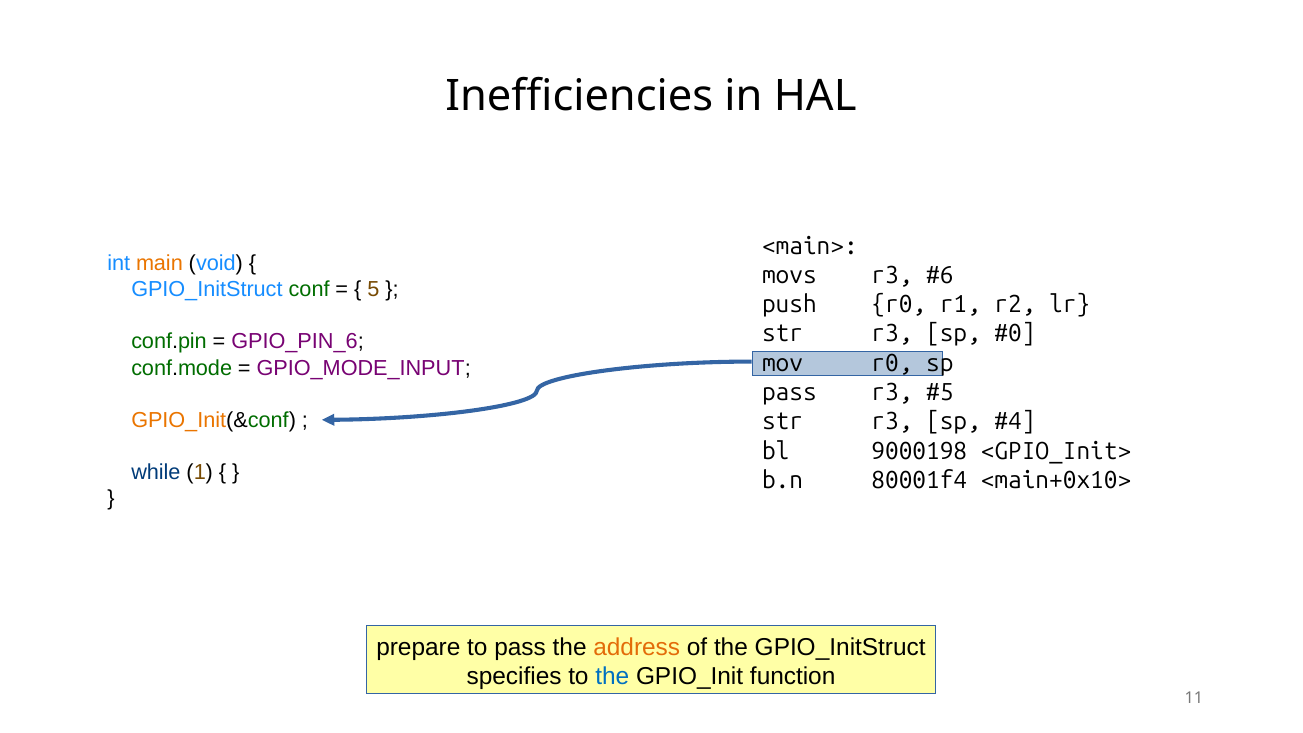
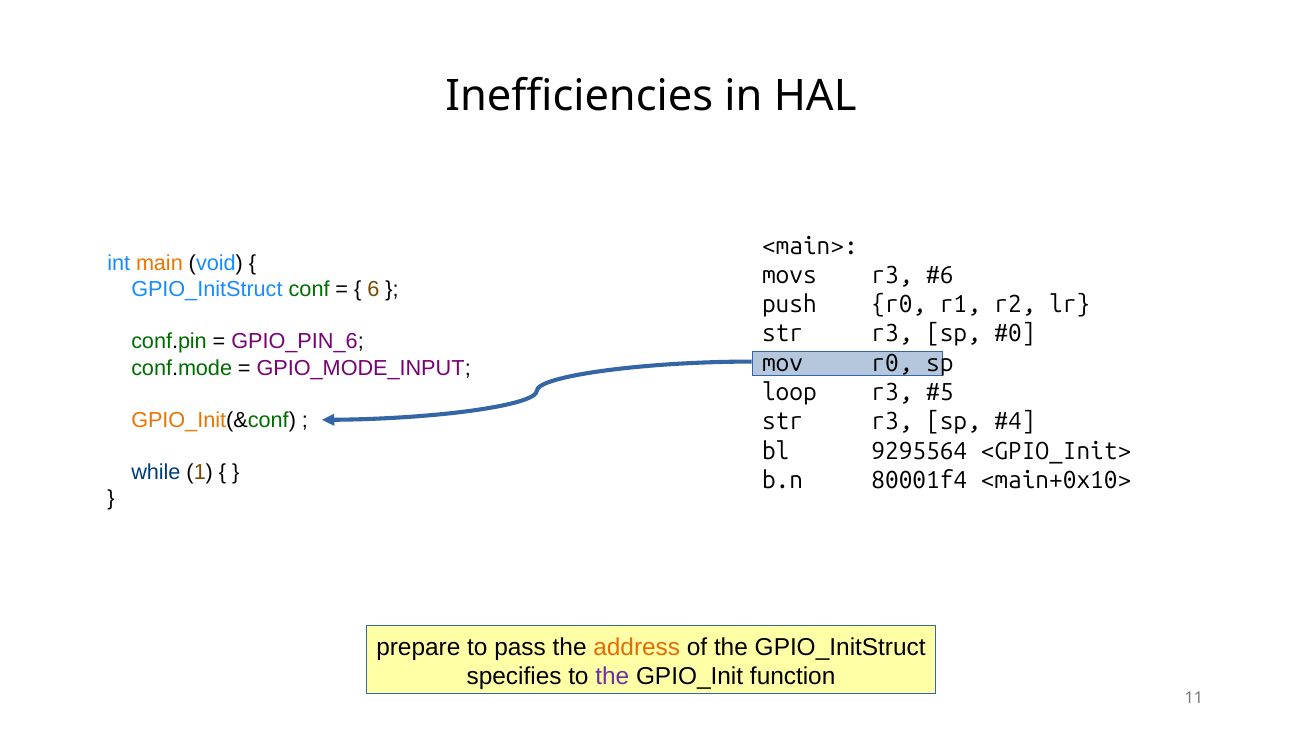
5: 5 -> 6
pass at (789, 393): pass -> loop
9000198: 9000198 -> 9295564
the at (612, 676) colour: blue -> purple
